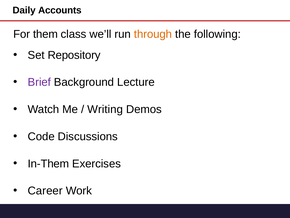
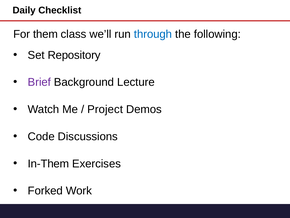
Accounts: Accounts -> Checklist
through colour: orange -> blue
Writing: Writing -> Project
Career: Career -> Forked
